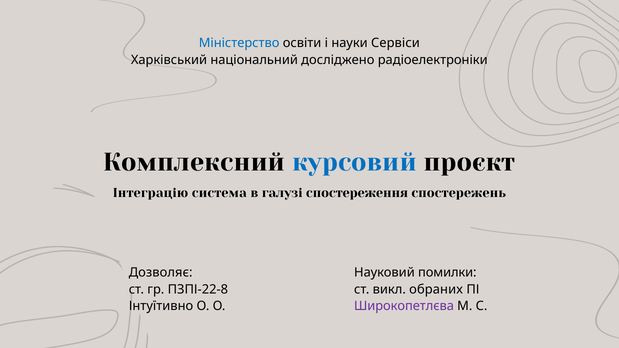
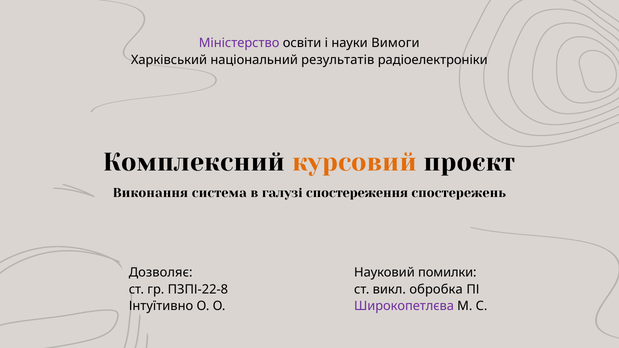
Міністерство colour: blue -> purple
Сервіси: Сервіси -> Вимоги
досліджено: досліджено -> результатів
курсовий colour: blue -> orange
Інтеграцію: Інтеграцію -> Виконання
обраних: обраних -> обробка
